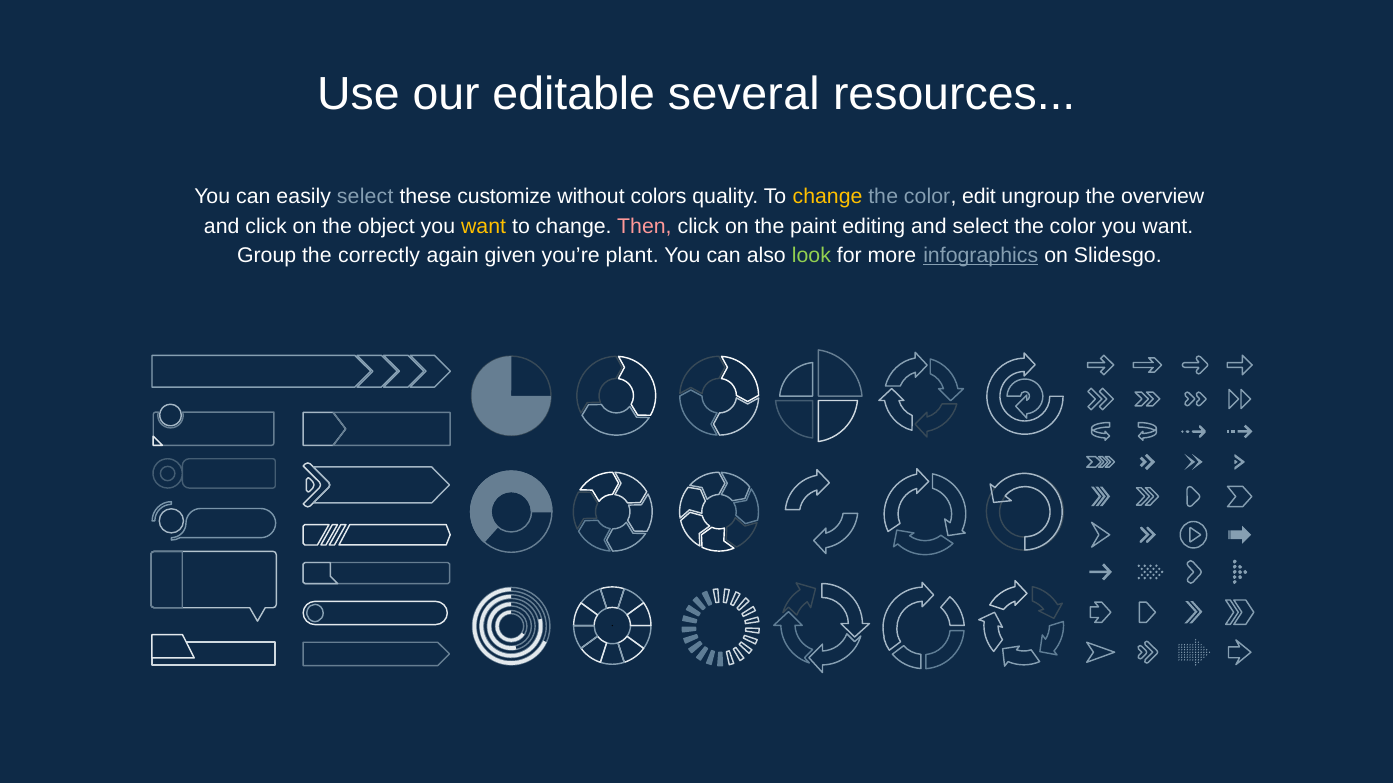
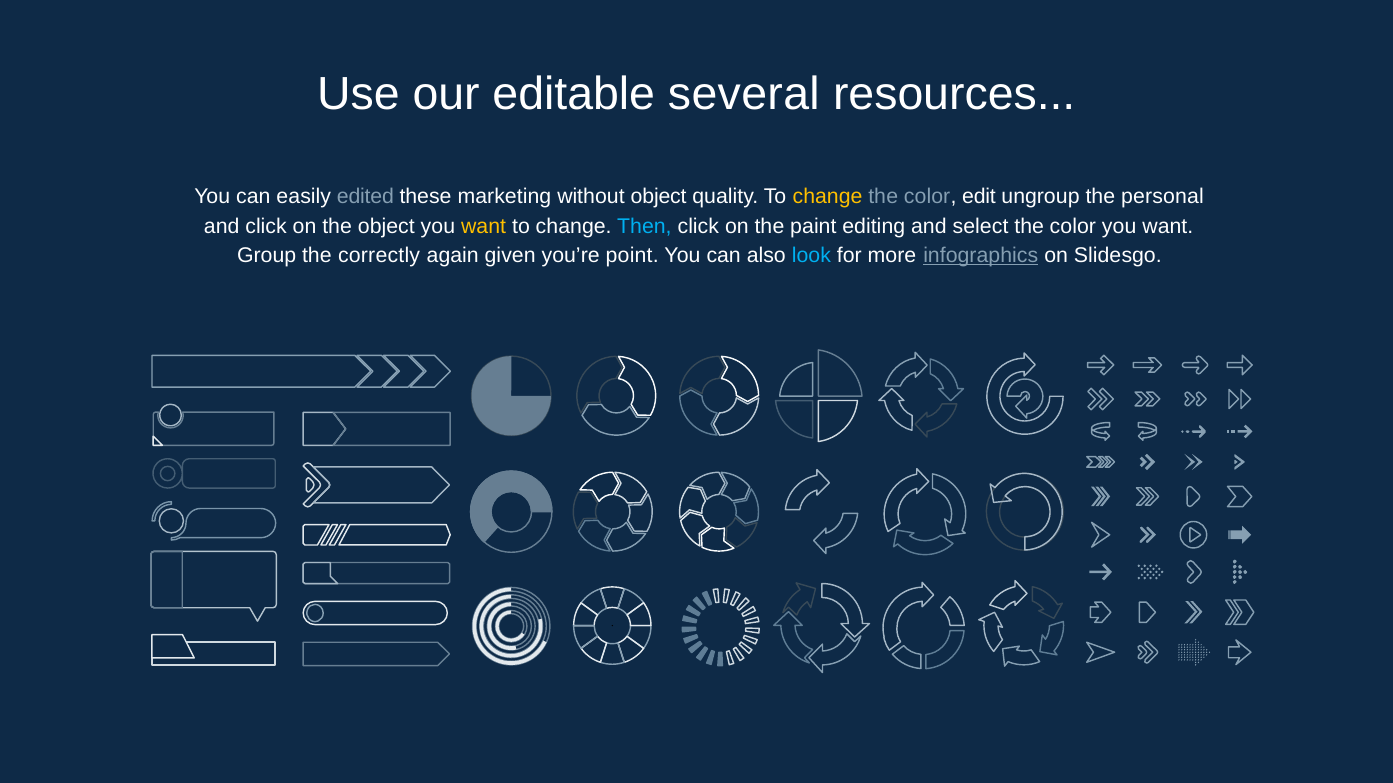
easily select: select -> edited
customize: customize -> marketing
without colors: colors -> object
overview: overview -> personal
Then colour: pink -> light blue
plant: plant -> point
look colour: light green -> light blue
